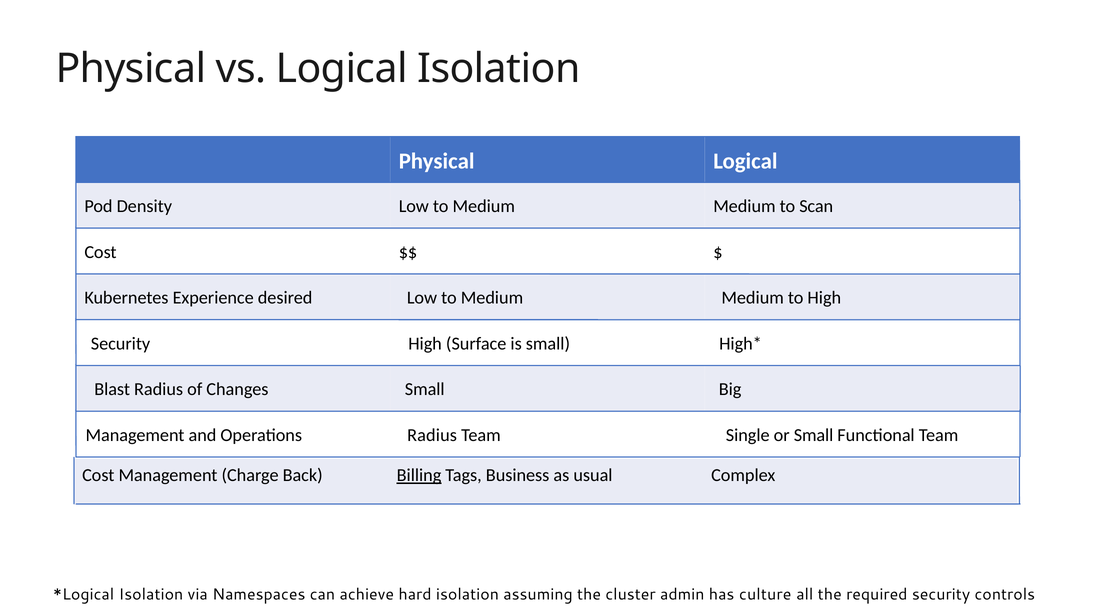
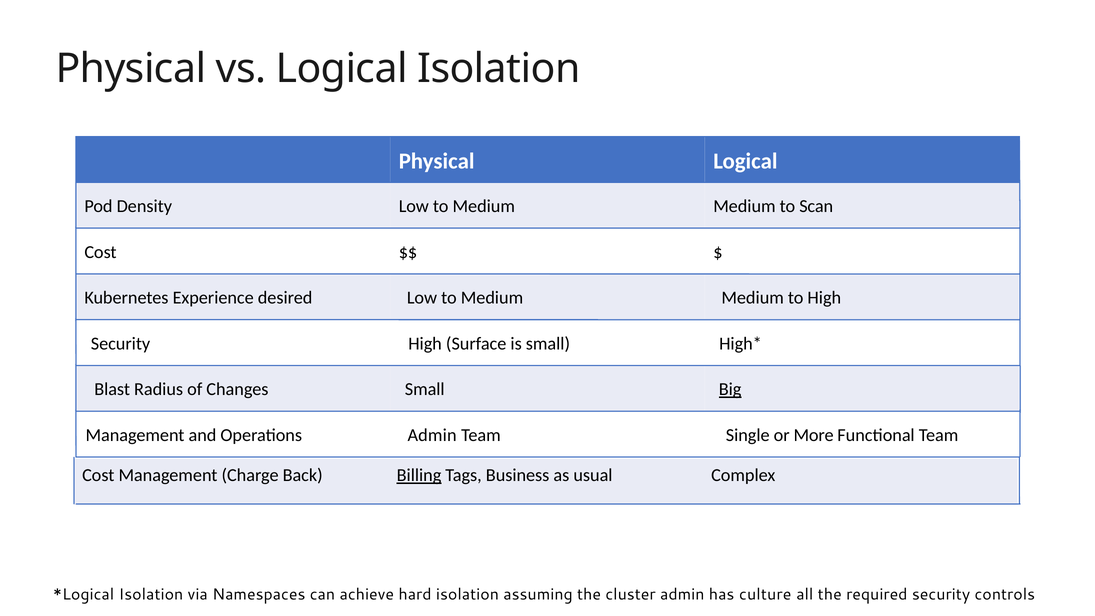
Big underline: none -> present
Operations Radius: Radius -> Admin
or Small: Small -> More
